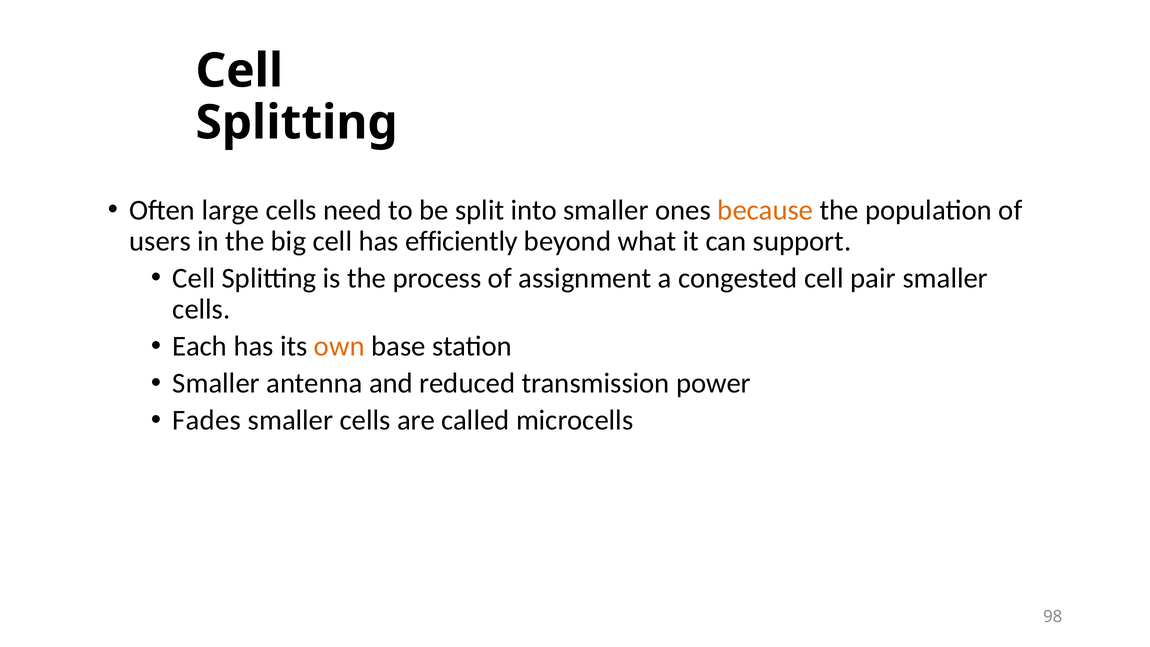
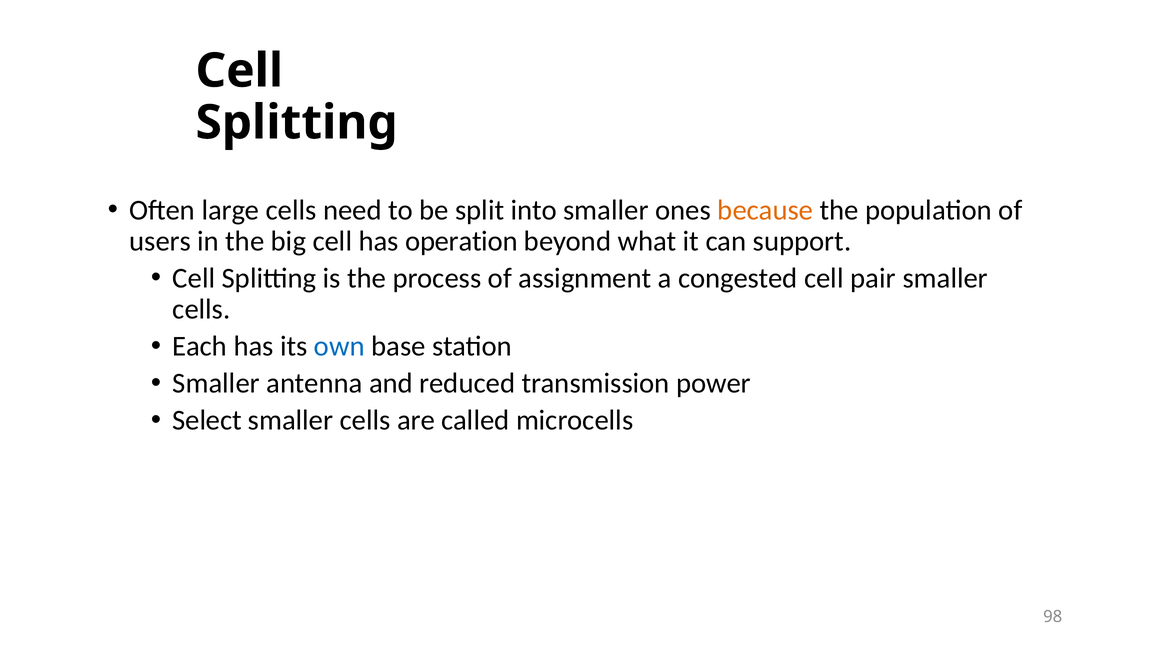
efficiently: efficiently -> operation
own colour: orange -> blue
Fades: Fades -> Select
